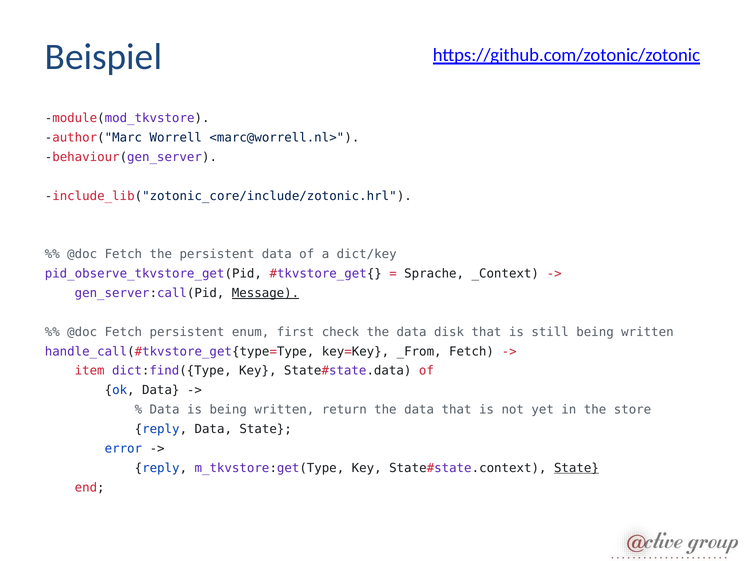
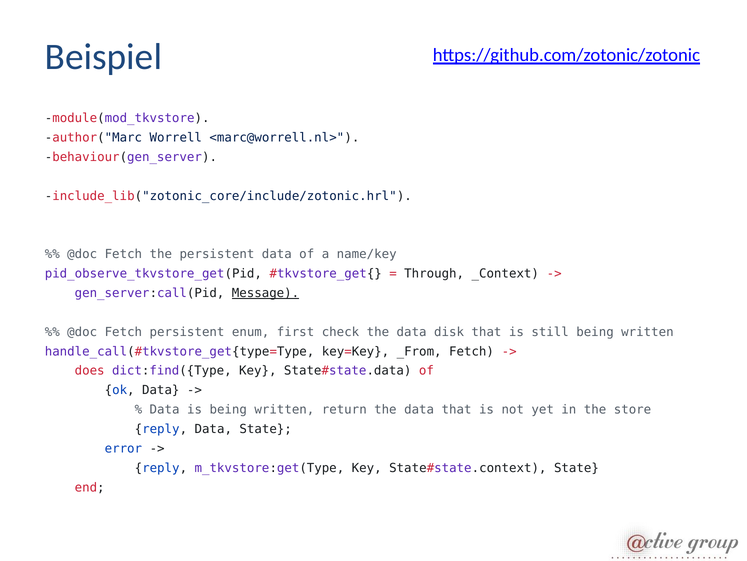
dict/key: dict/key -> name/key
Sprache: Sprache -> Through
item: item -> does
State at (576, 467) underline: present -> none
